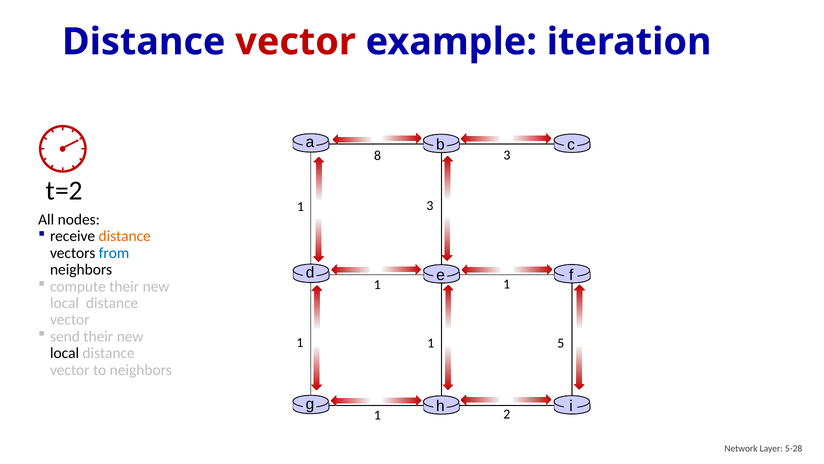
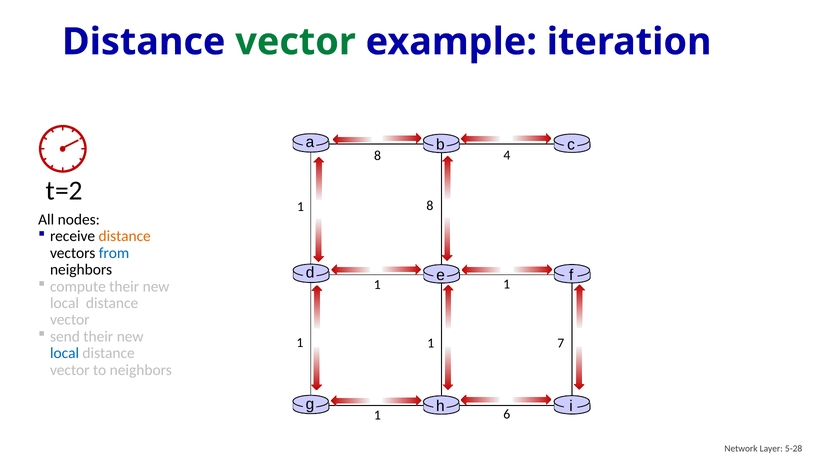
vector at (296, 42) colour: red -> green
8 3: 3 -> 4
1 3: 3 -> 8
5: 5 -> 7
local at (65, 353) colour: black -> blue
2: 2 -> 6
